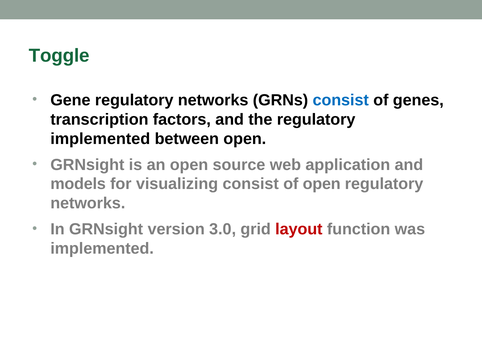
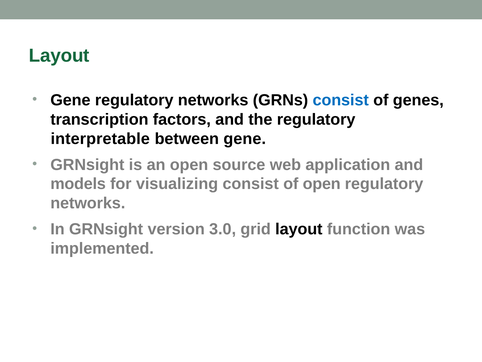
Toggle at (59, 56): Toggle -> Layout
implemented at (100, 138): implemented -> interpretable
between open: open -> gene
layout at (299, 229) colour: red -> black
